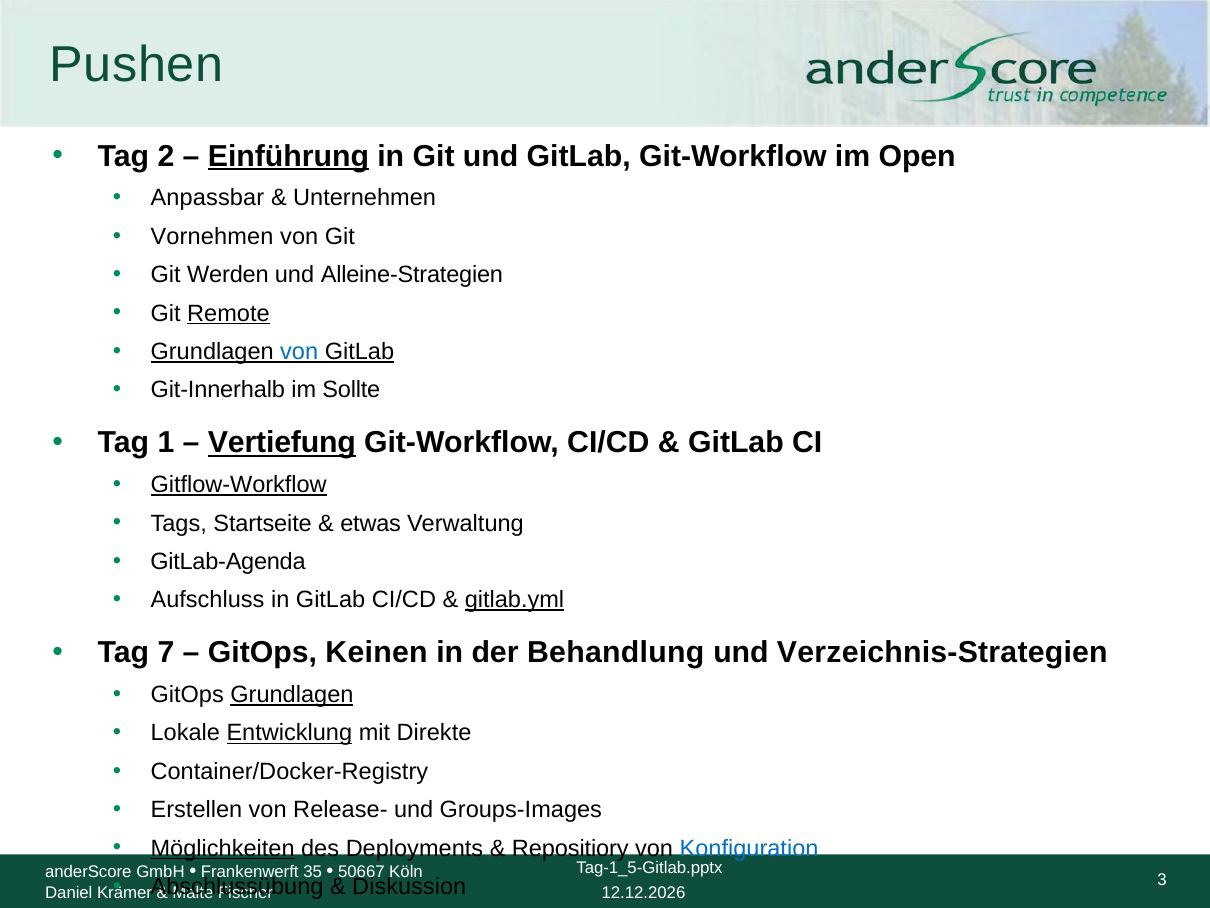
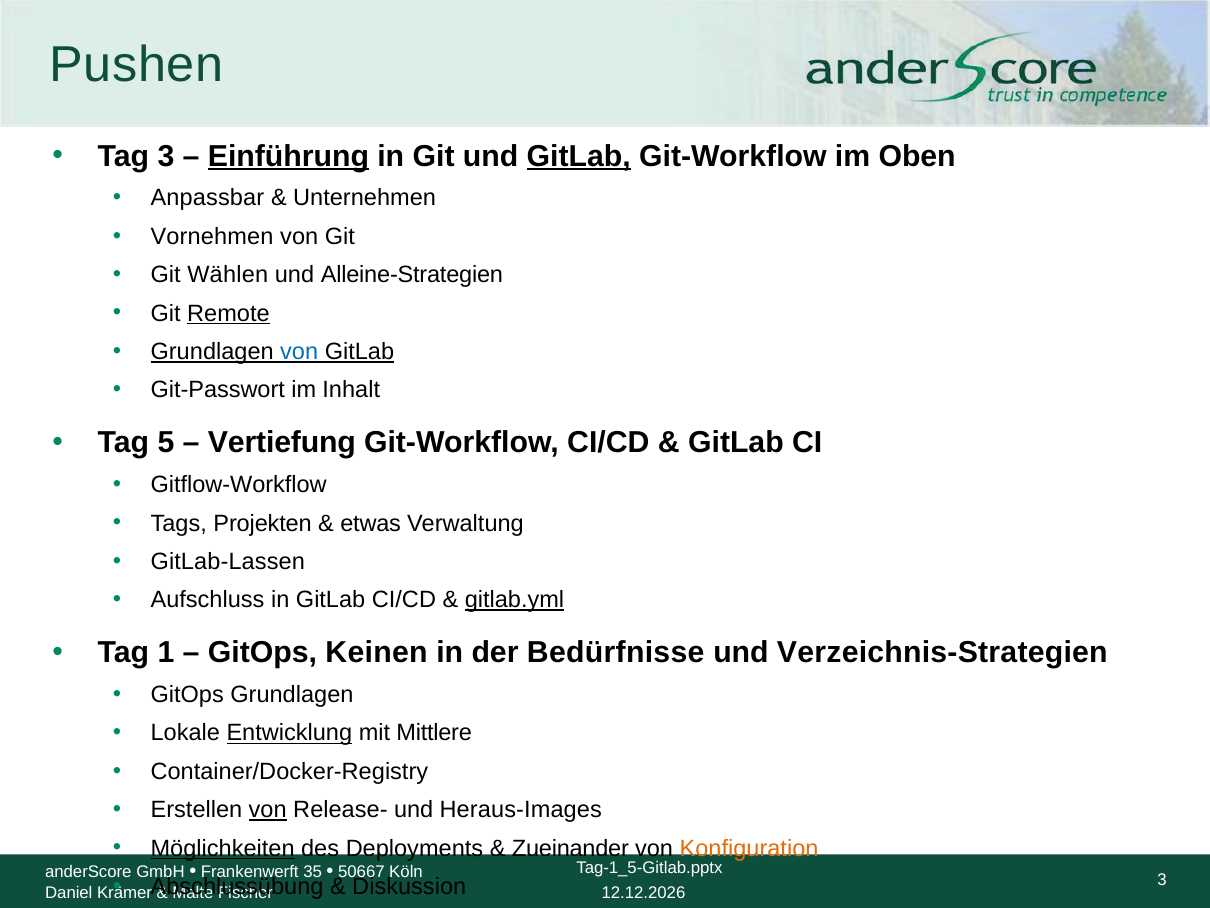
Tag 2: 2 -> 3
GitLab at (579, 156) underline: none -> present
Open: Open -> Oben
Werden: Werden -> Wählen
Git-Innerhalb: Git-Innerhalb -> Git-Passwort
Sollte: Sollte -> Inhalt
1: 1 -> 5
Vertiefung underline: present -> none
Gitflow-Workflow underline: present -> none
Startseite: Startseite -> Projekten
GitLab-Agenda: GitLab-Agenda -> GitLab-Lassen
7: 7 -> 1
Behandlung: Behandlung -> Bedürfnisse
Grundlagen at (292, 694) underline: present -> none
Direkte: Direkte -> Mittlere
von at (268, 810) underline: none -> present
Groups-Images: Groups-Images -> Heraus-Images
Repositiory: Repositiory -> Zueinander
Konfiguration colour: blue -> orange
